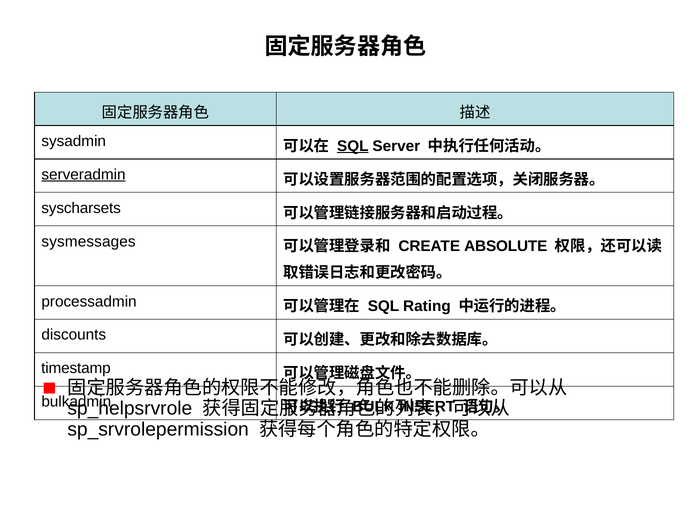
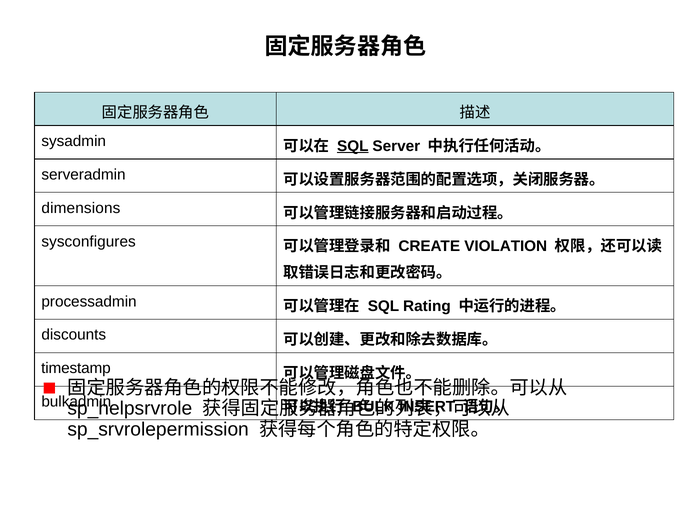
serveradmin underline: present -> none
syscharsets: syscharsets -> dimensions
sysmessages: sysmessages -> sysconfigures
ABSOLUTE: ABSOLUTE -> VIOLATION
